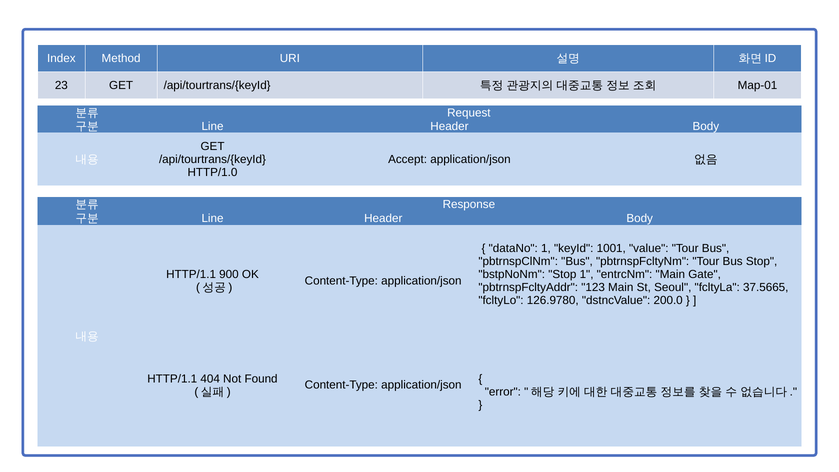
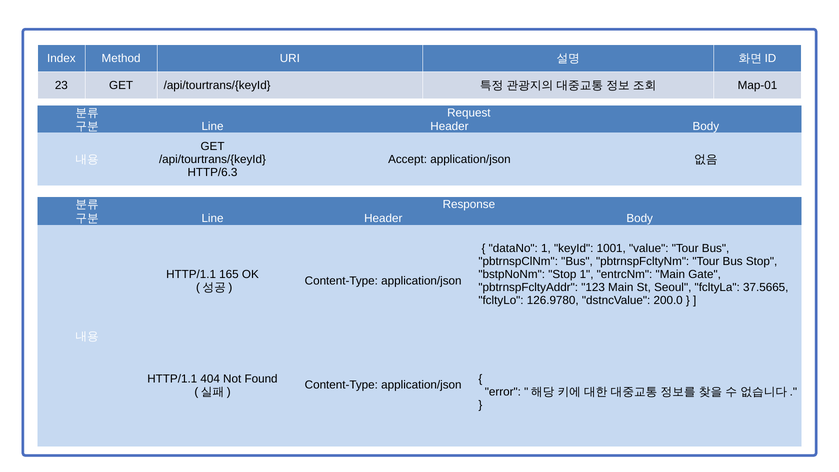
HTTP/1.0: HTTP/1.0 -> HTTP/6.3
900: 900 -> 165
